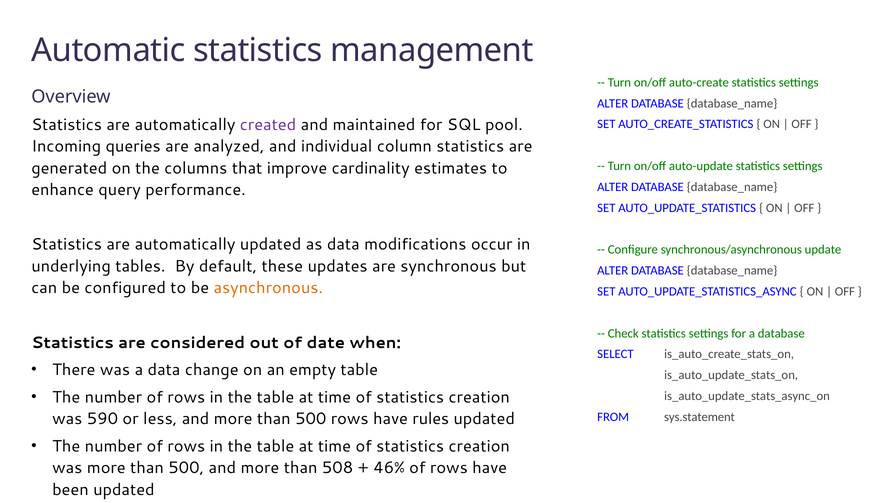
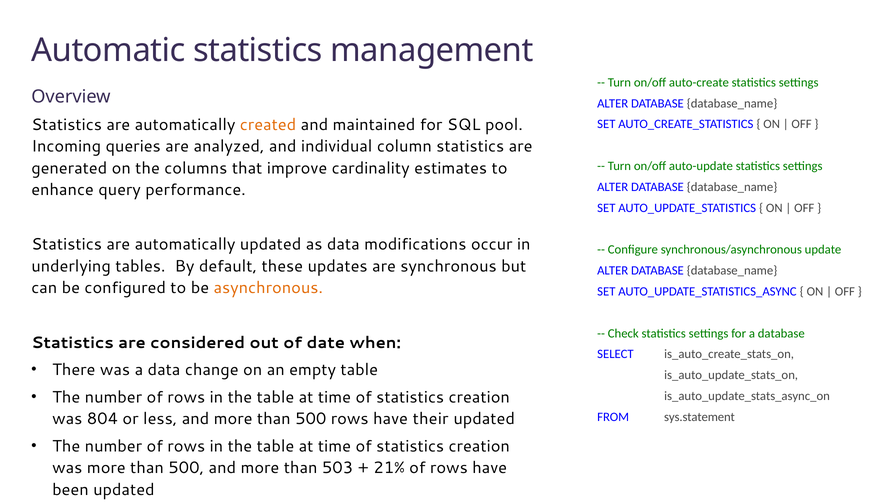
created colour: purple -> orange
590: 590 -> 804
rules: rules -> their
508: 508 -> 503
46%: 46% -> 21%
